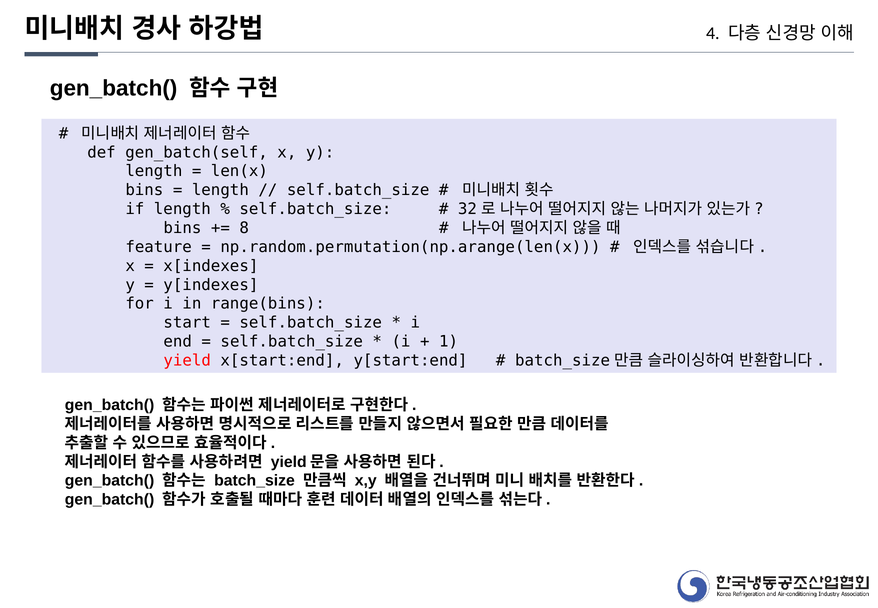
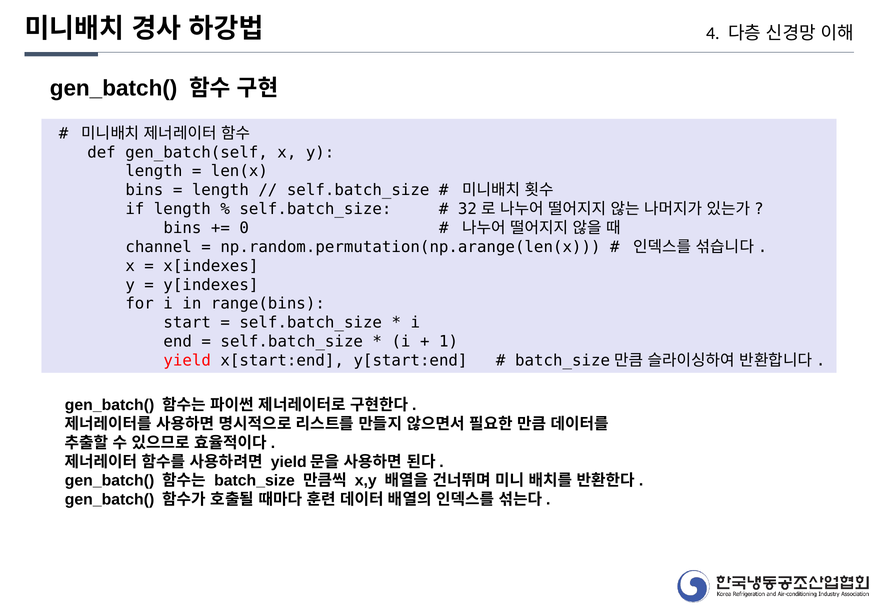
8: 8 -> 0
feature: feature -> channel
